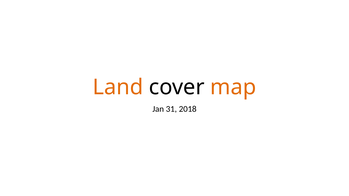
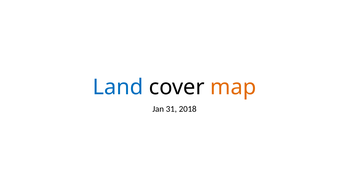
Land colour: orange -> blue
